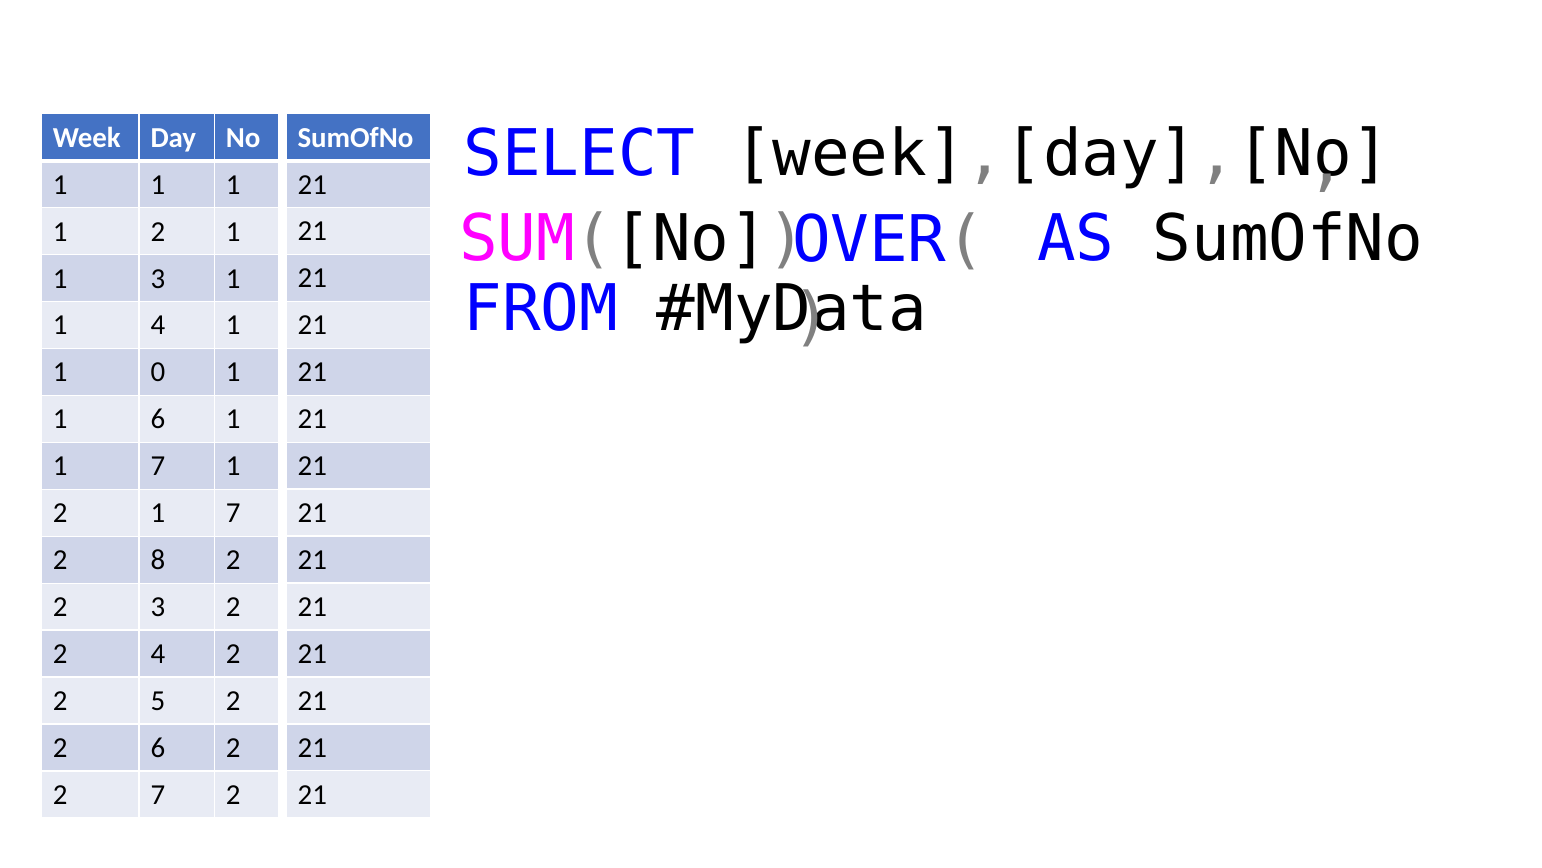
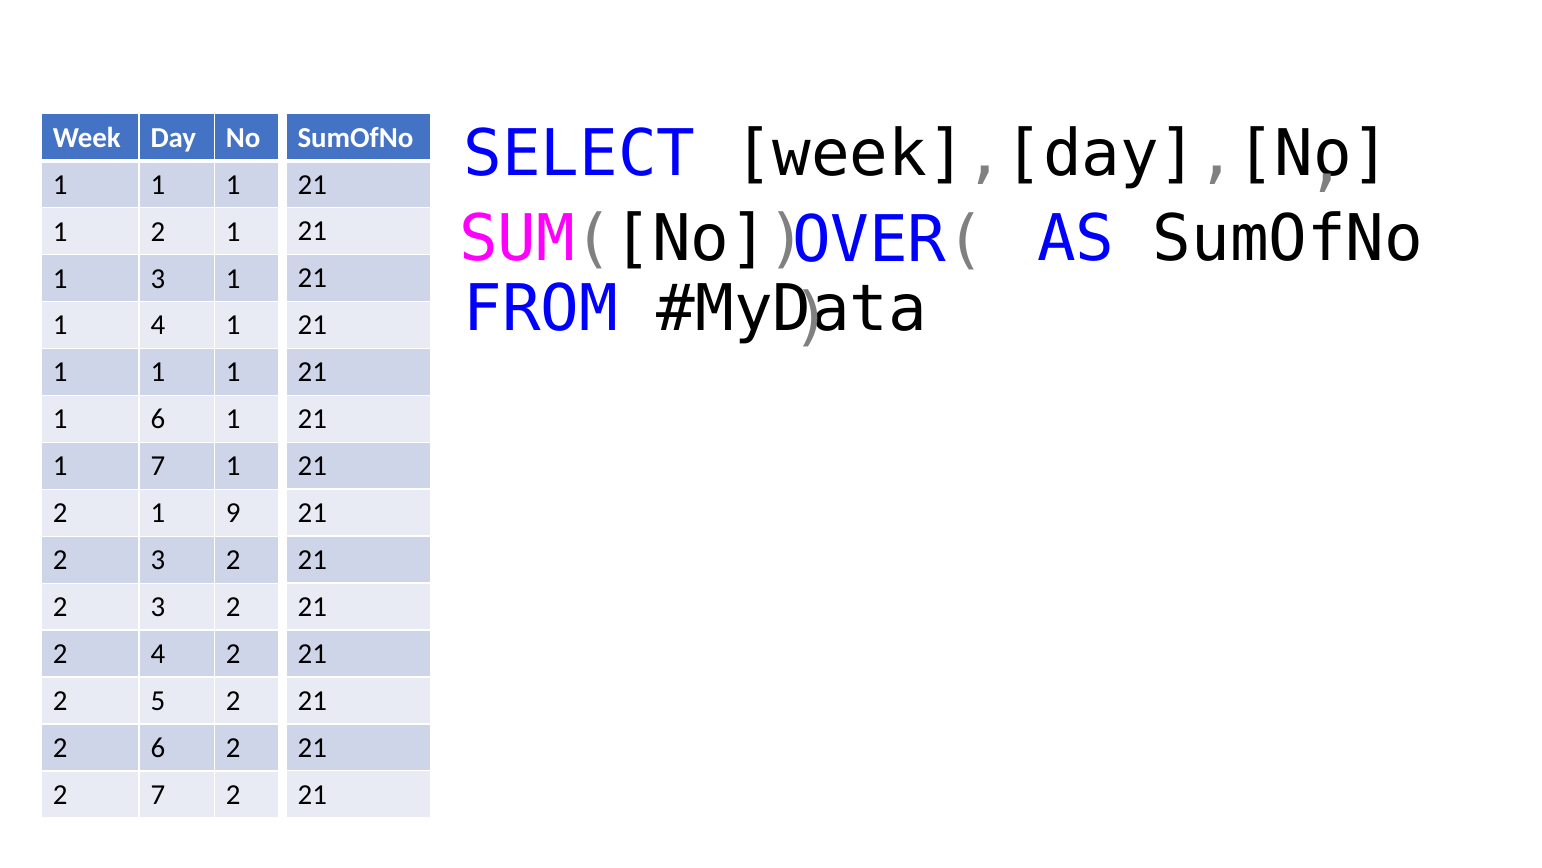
0 at (158, 372): 0 -> 1
2 1 7: 7 -> 9
8 at (158, 560): 8 -> 3
